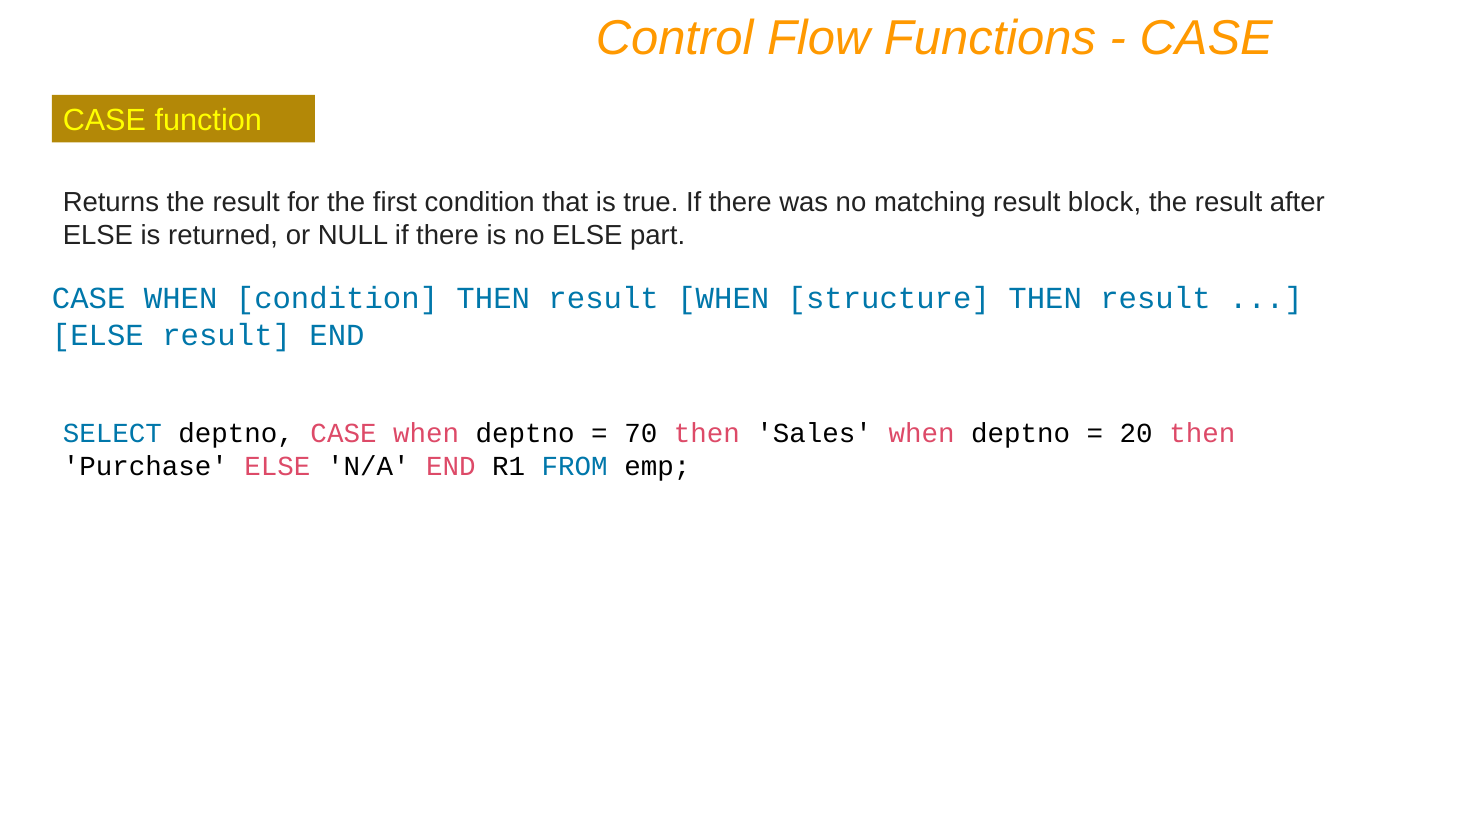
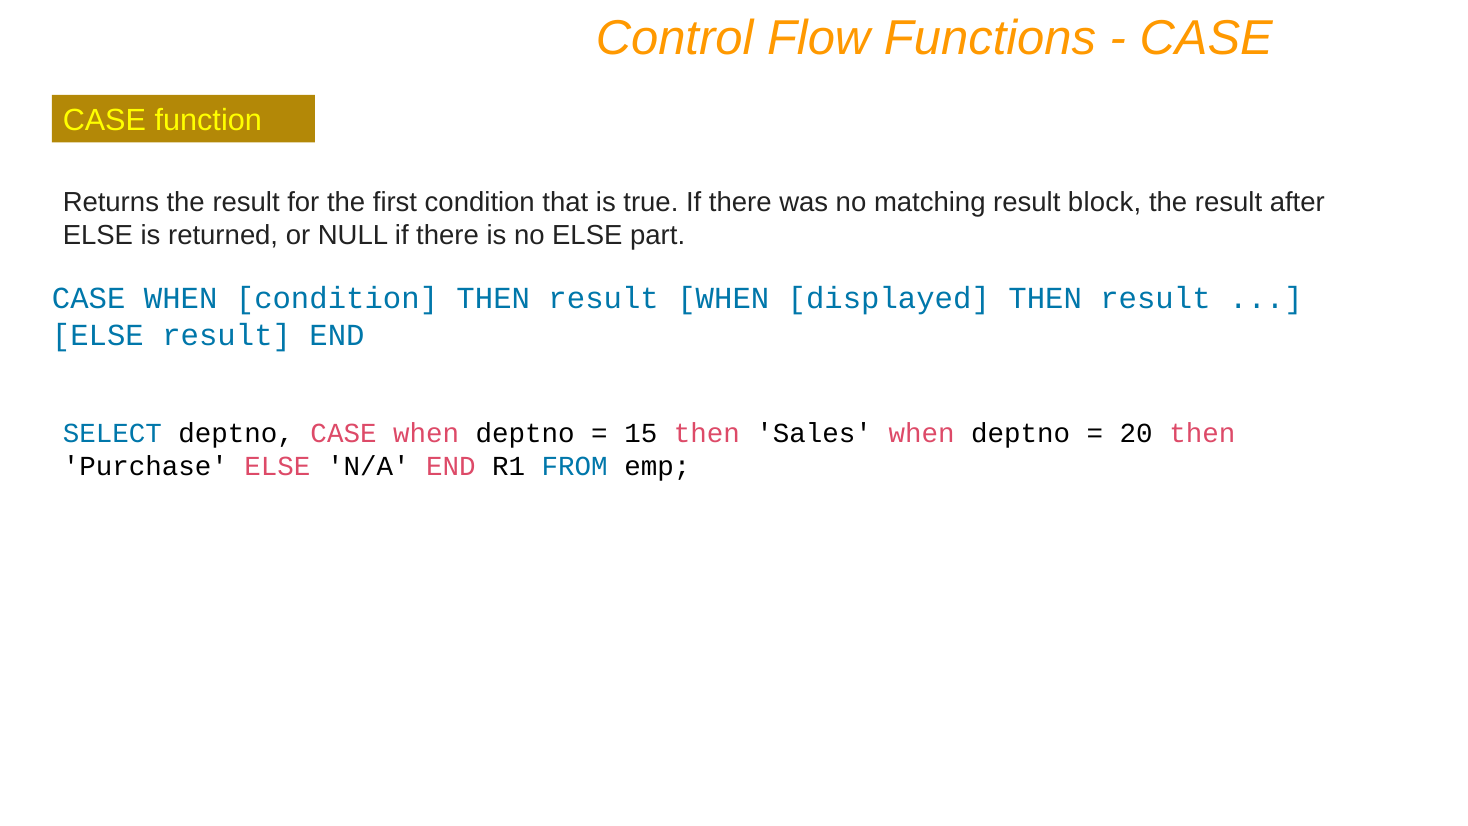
structure: structure -> displayed
70: 70 -> 15
